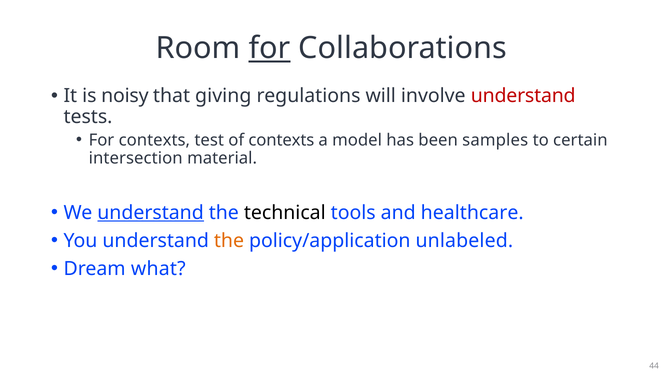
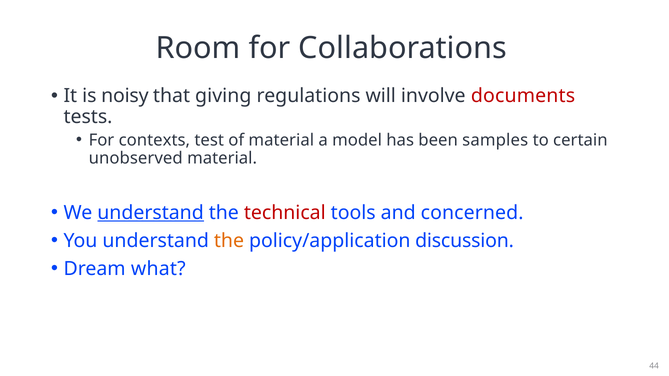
for at (269, 48) underline: present -> none
involve understand: understand -> documents
of contexts: contexts -> material
intersection: intersection -> unobserved
technical colour: black -> red
healthcare: healthcare -> concerned
unlabeled: unlabeled -> discussion
